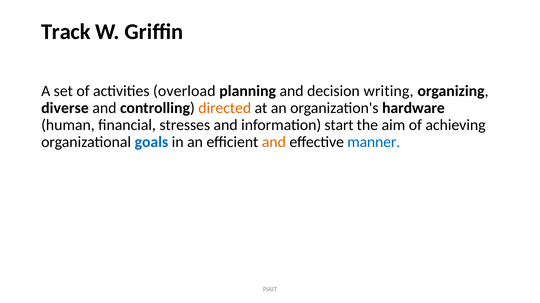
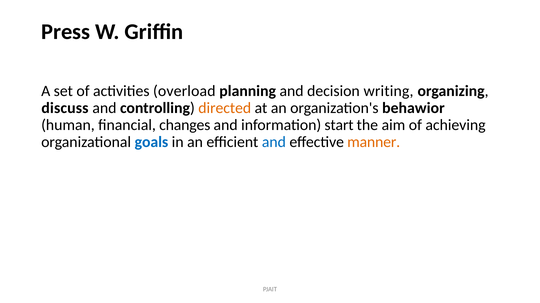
Track: Track -> Press
diverse: diverse -> discuss
hardware: hardware -> behawior
stresses: stresses -> changes
and at (274, 142) colour: orange -> blue
manner colour: blue -> orange
